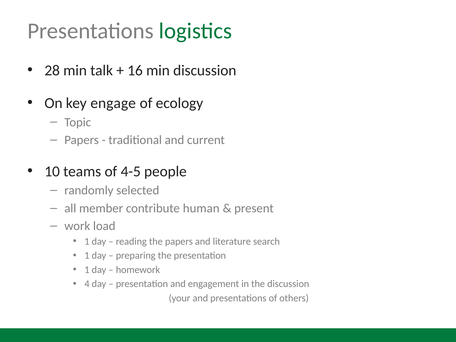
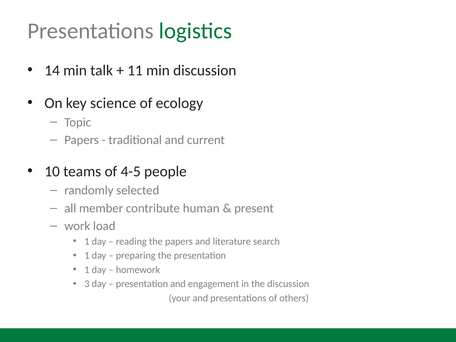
28: 28 -> 14
16: 16 -> 11
engage: engage -> science
4: 4 -> 3
